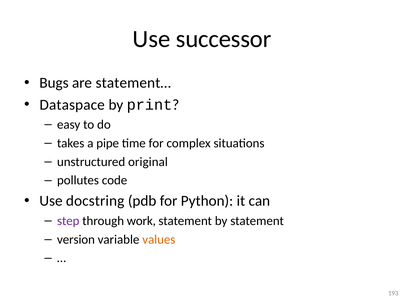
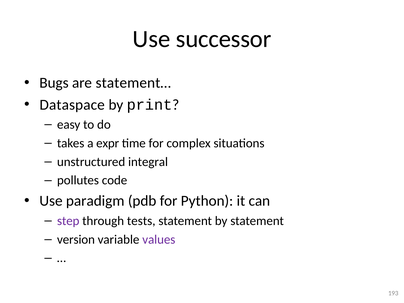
pipe: pipe -> expr
original: original -> integral
docstring: docstring -> paradigm
work: work -> tests
values colour: orange -> purple
